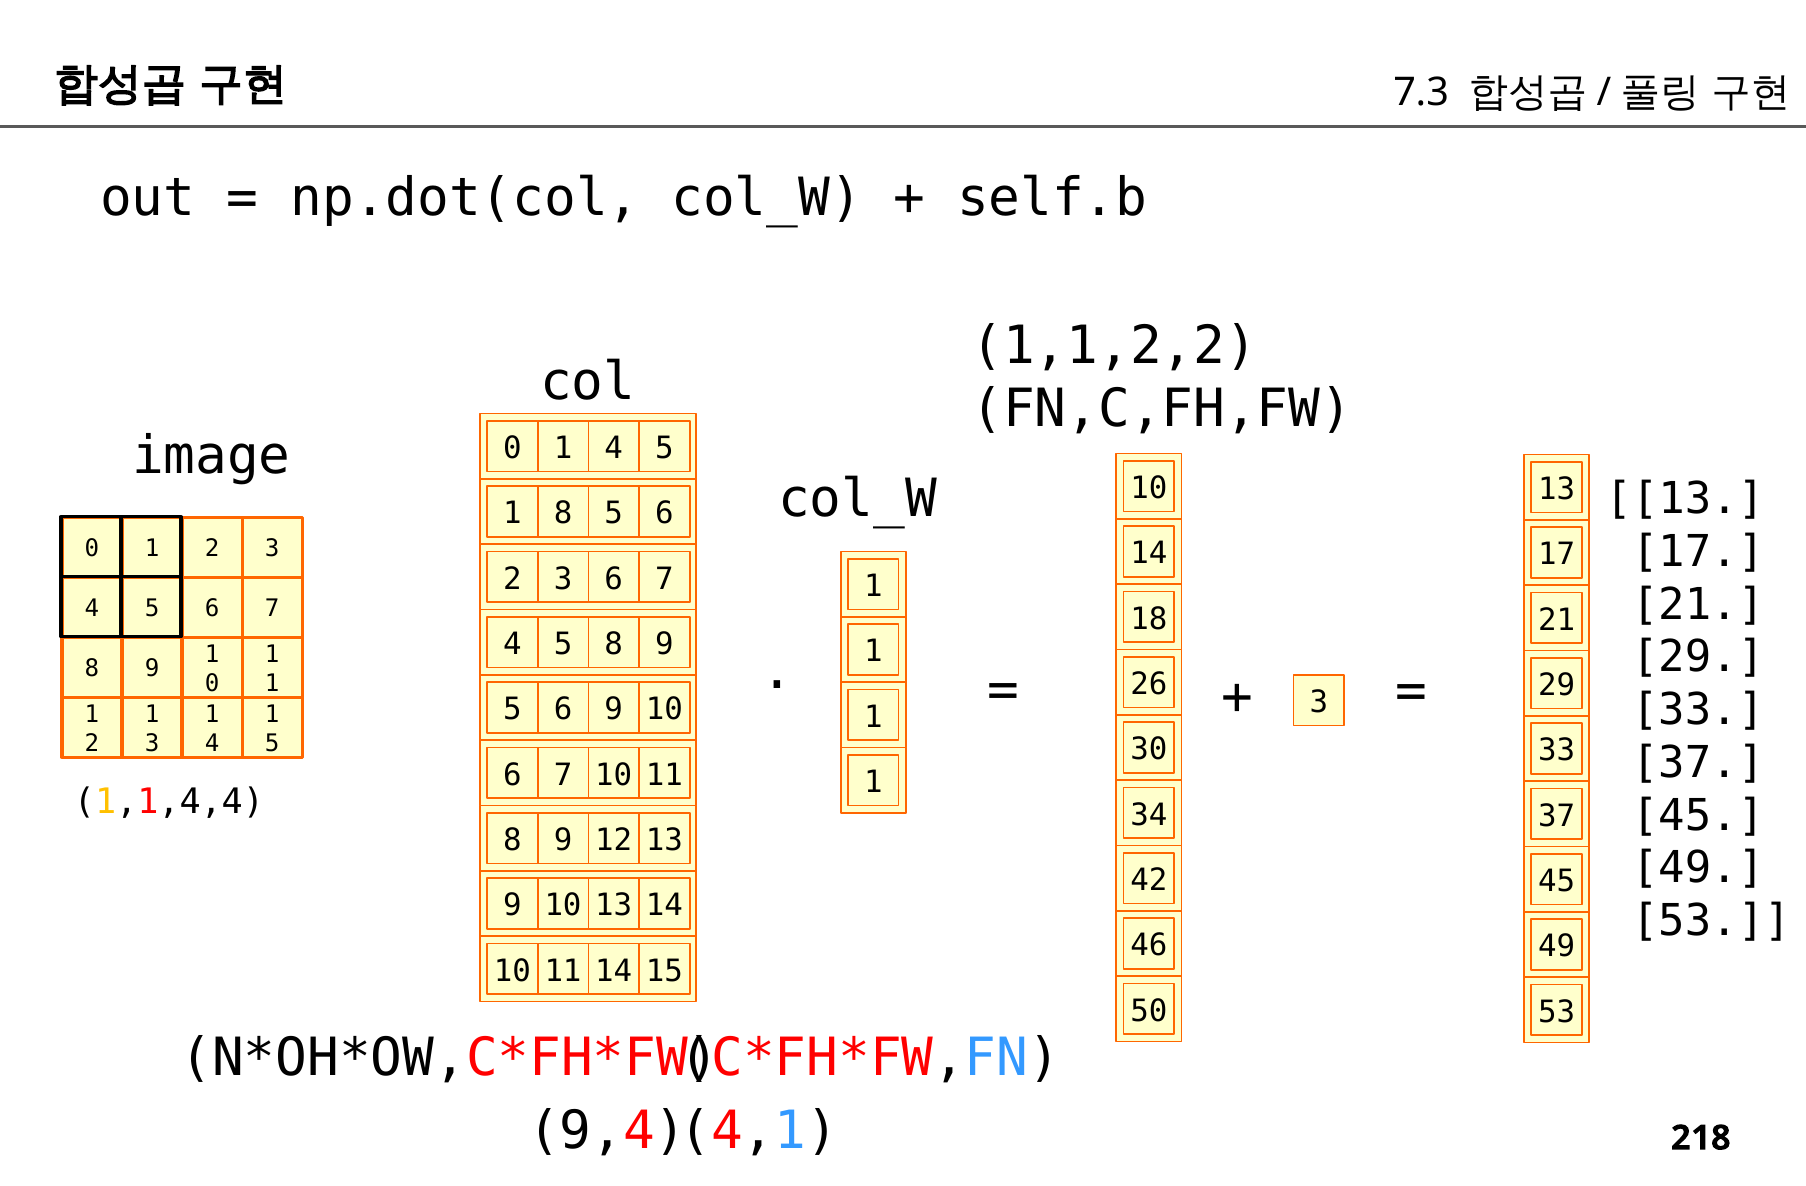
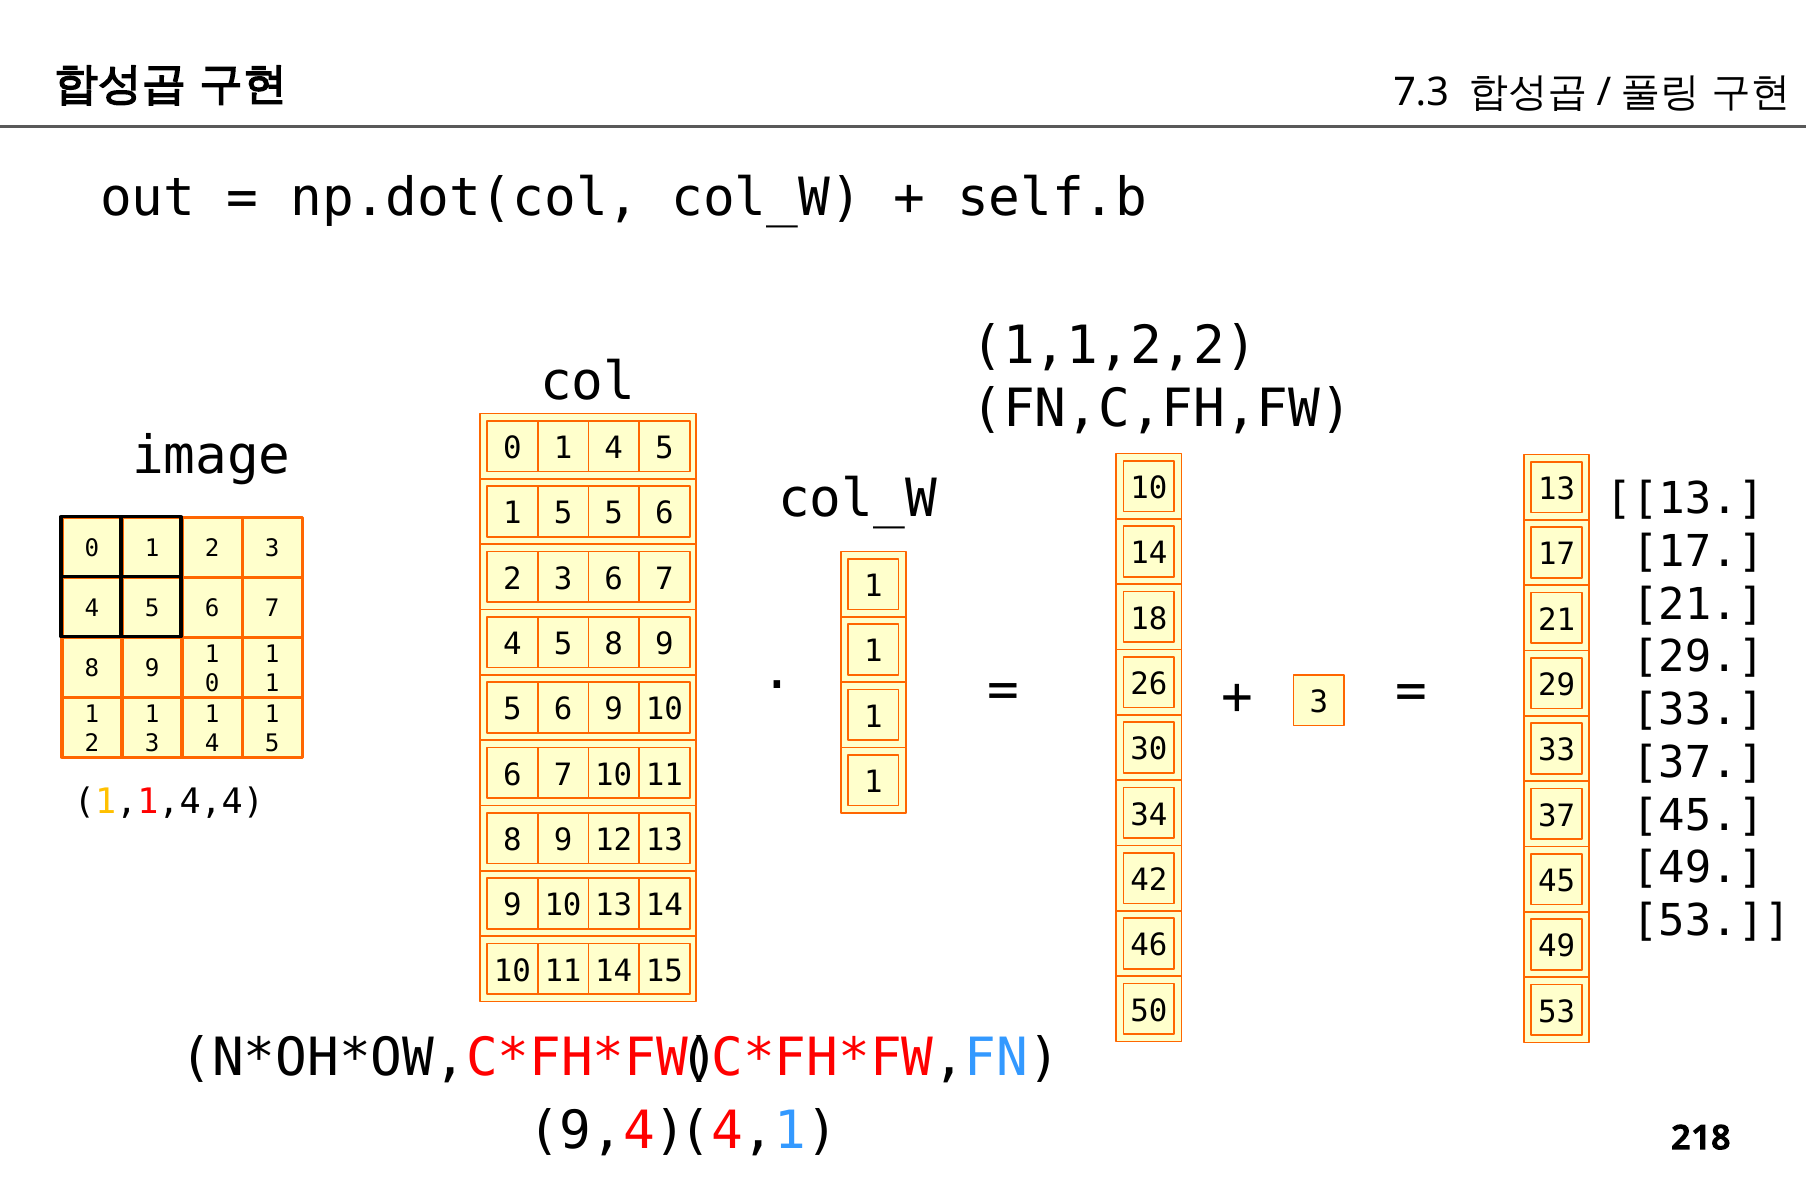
8 at (563, 514): 8 -> 5
